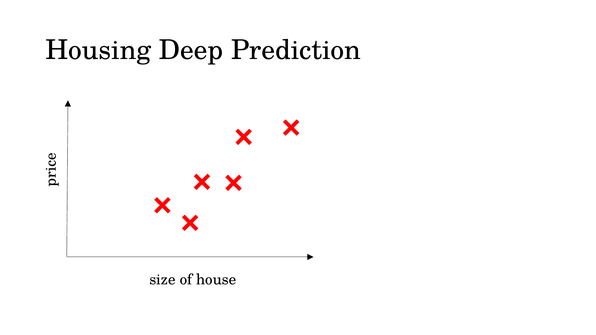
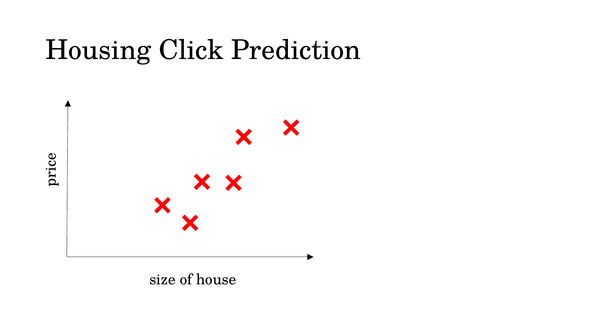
Deep: Deep -> Click
